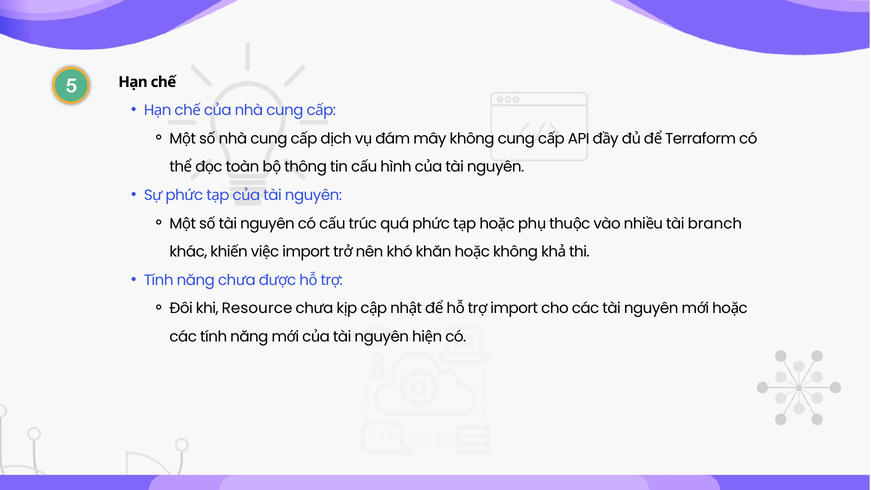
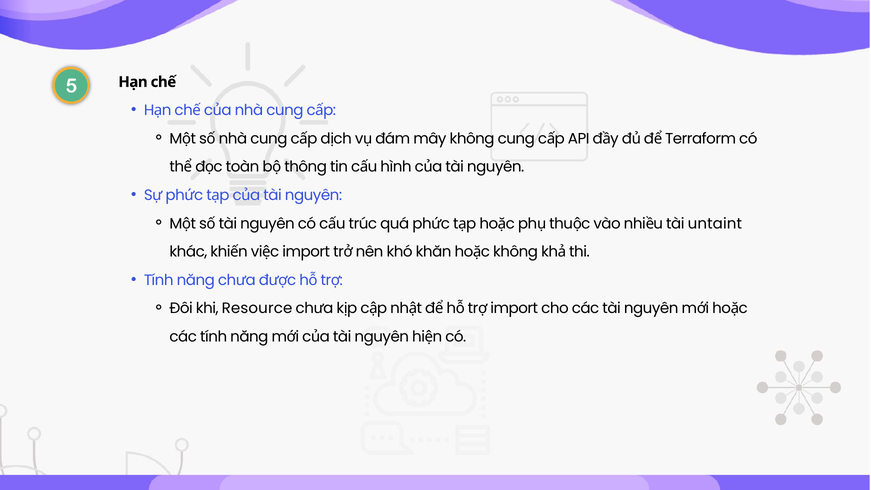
branch: branch -> untaint
